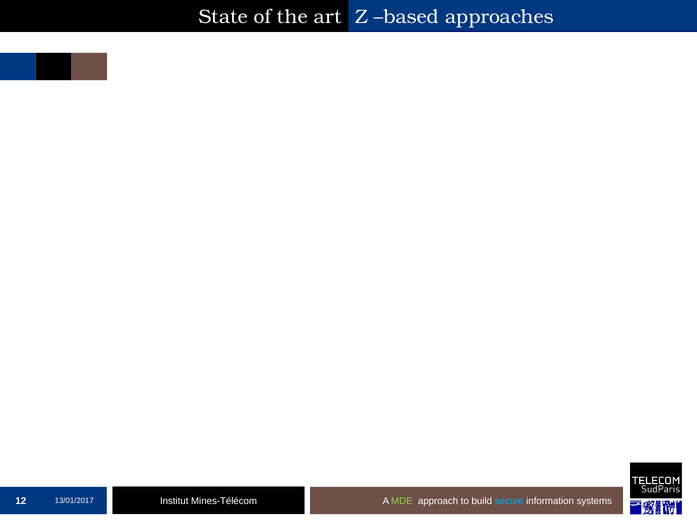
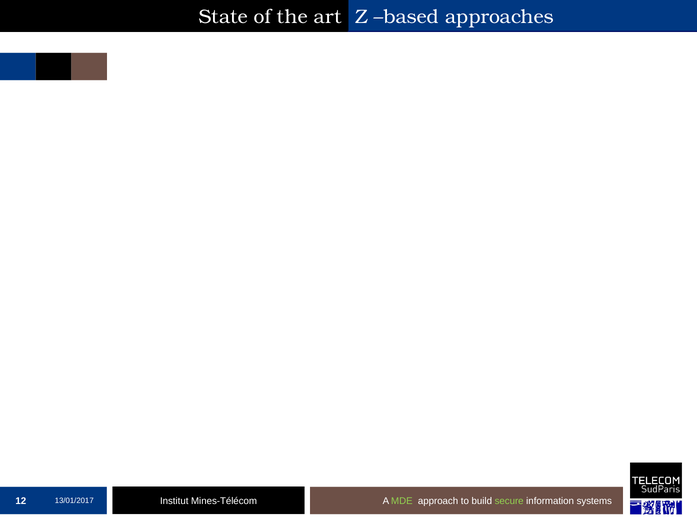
secure colour: light blue -> light green
